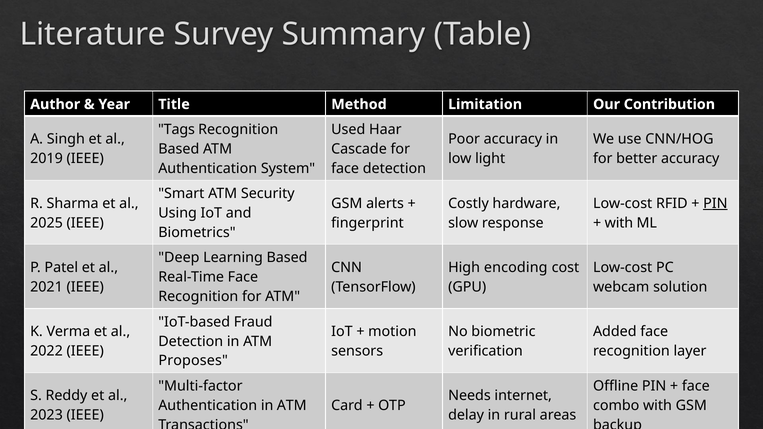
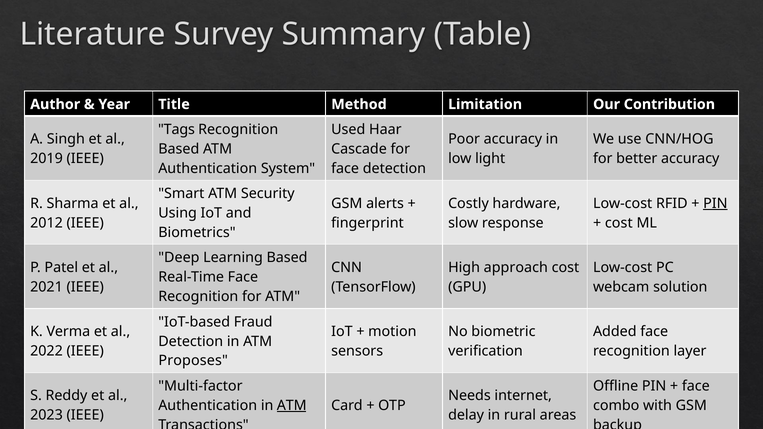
2025: 2025 -> 2012
with at (619, 223): with -> cost
encoding: encoding -> approach
ATM at (292, 406) underline: none -> present
